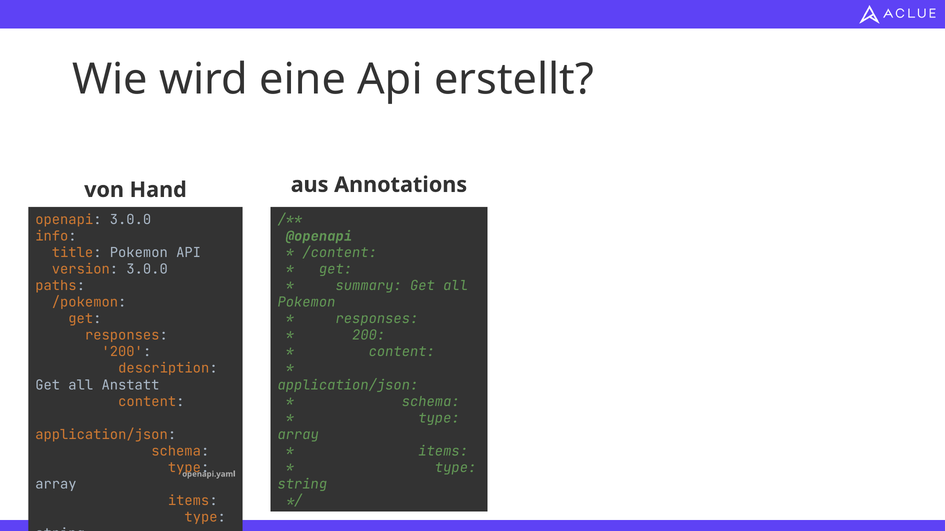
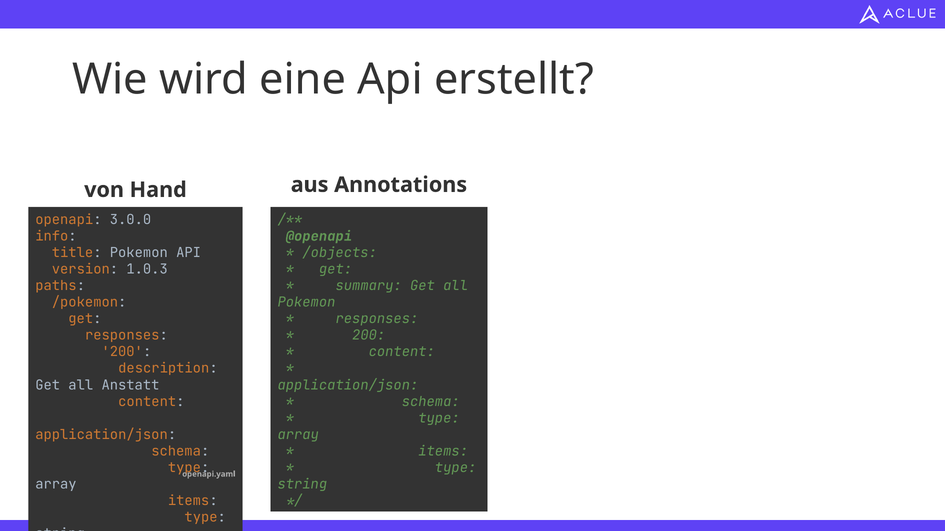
/content: /content -> /objects
version 3.0.0: 3.0.0 -> 1.0.3
